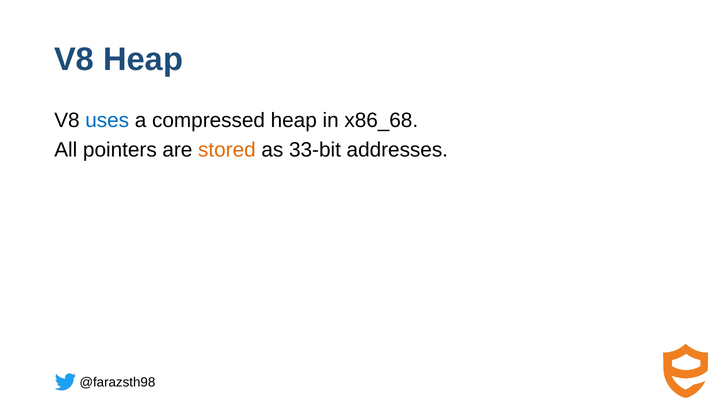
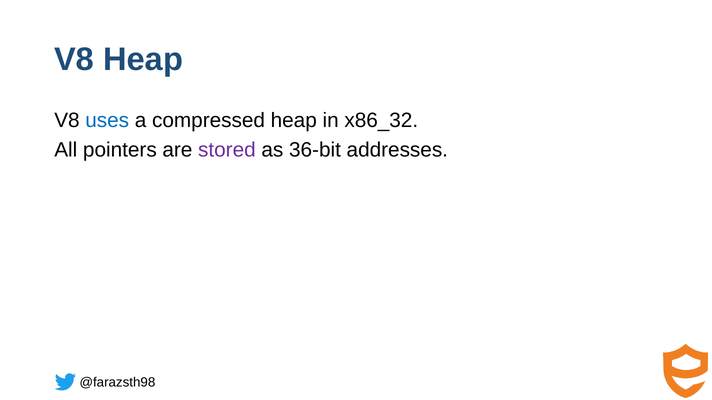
x86_68: x86_68 -> x86_32
stored colour: orange -> purple
33-bit: 33-bit -> 36-bit
